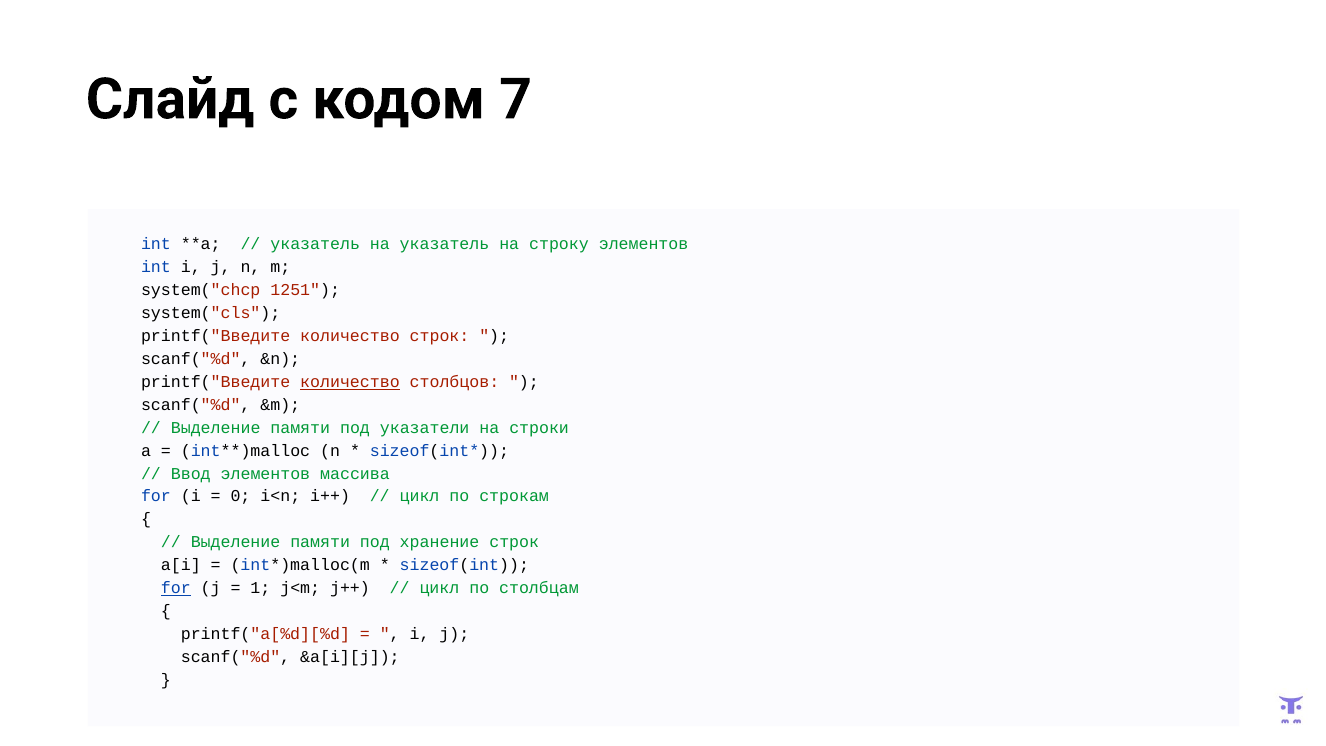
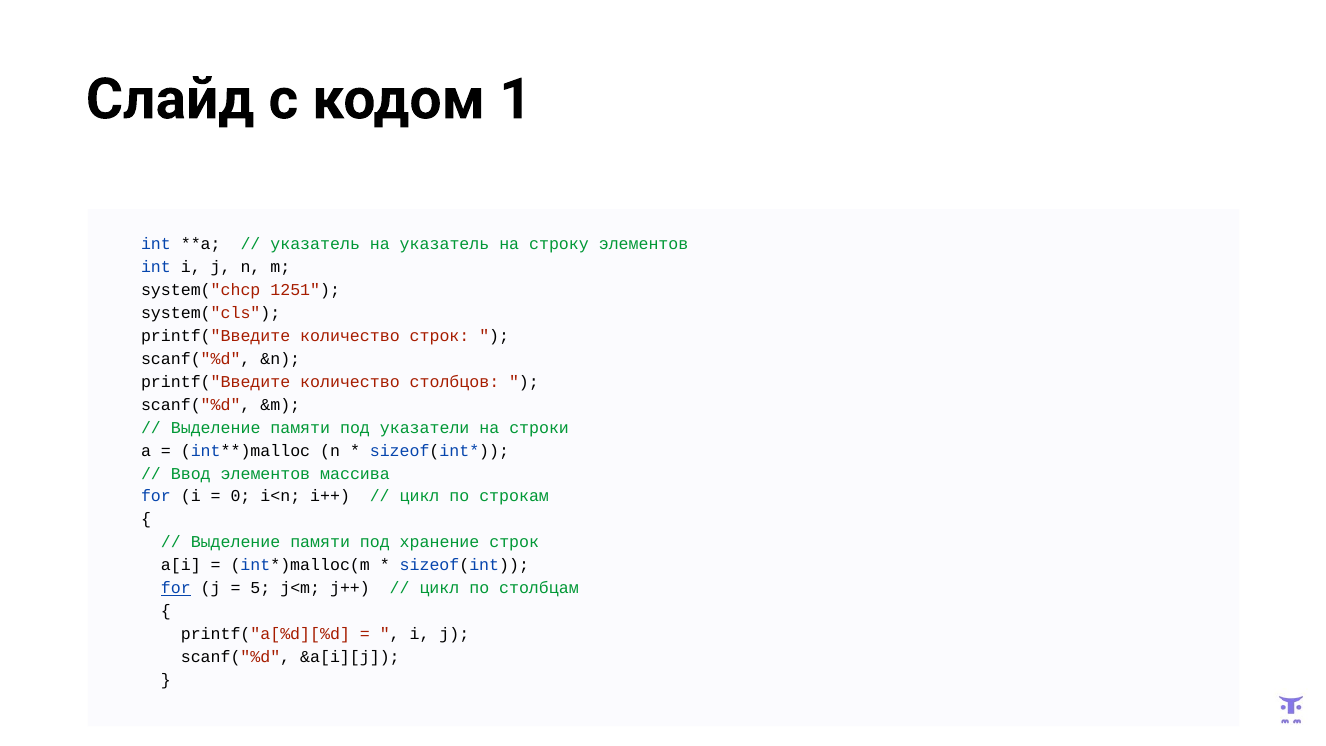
7: 7 -> 1
количество at (350, 382) underline: present -> none
1: 1 -> 5
